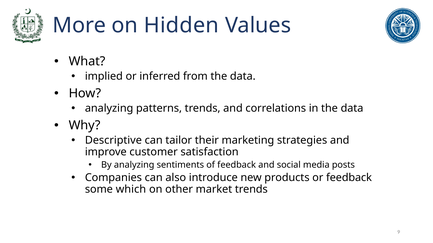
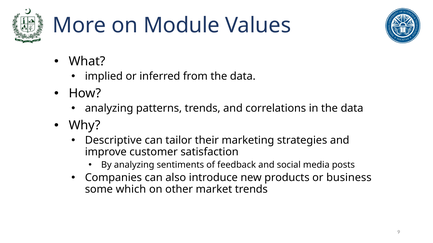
Hidden: Hidden -> Module
or feedback: feedback -> business
